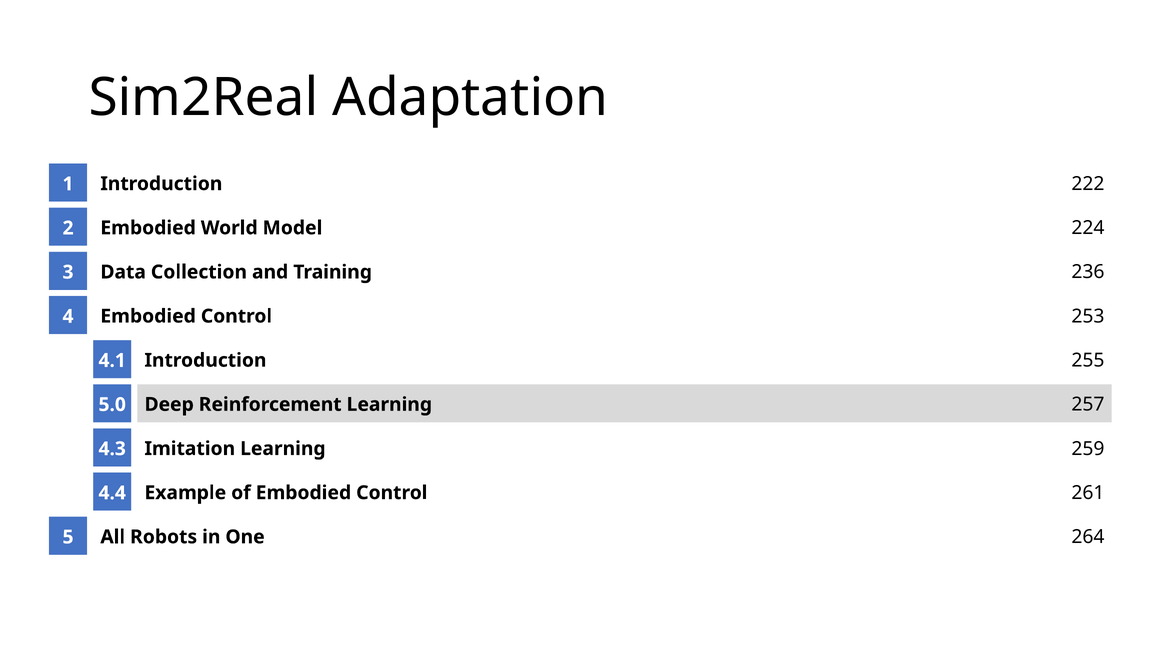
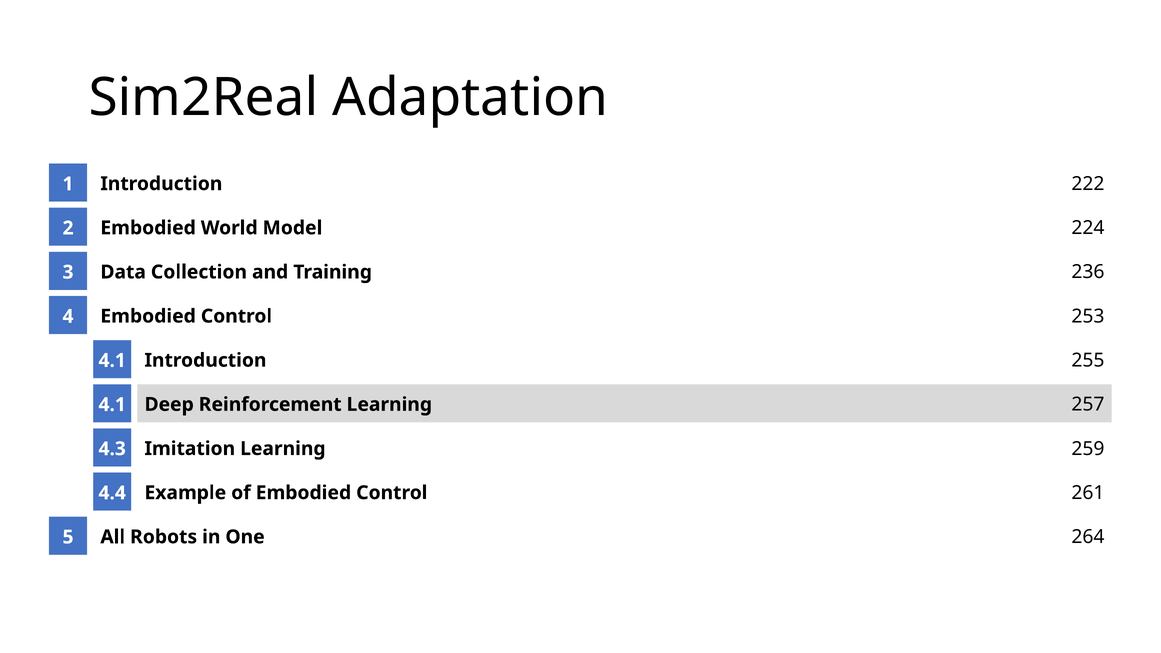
5.0 at (112, 405): 5.0 -> 4.1
